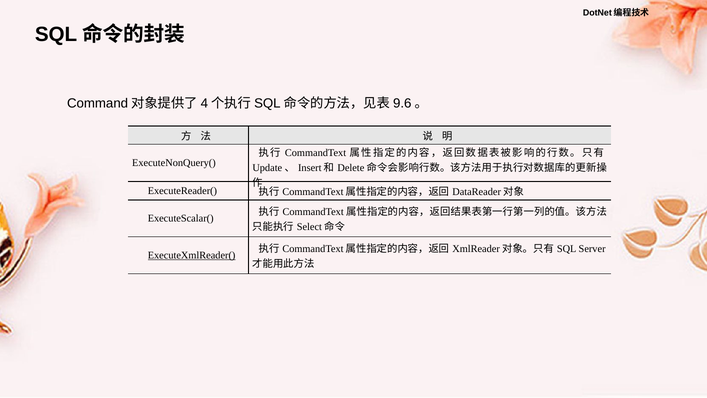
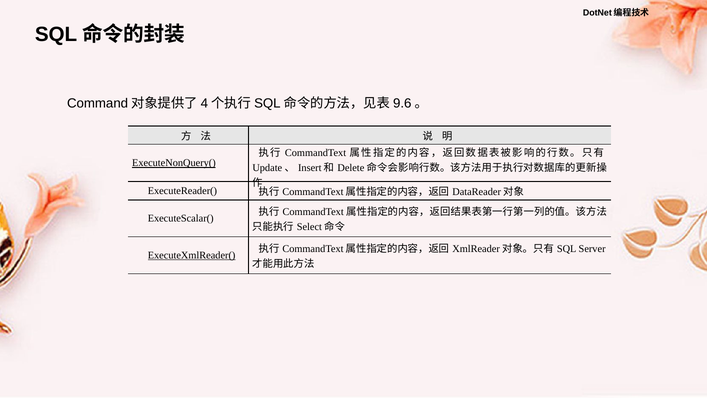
ExecuteNonQuery( underline: none -> present
